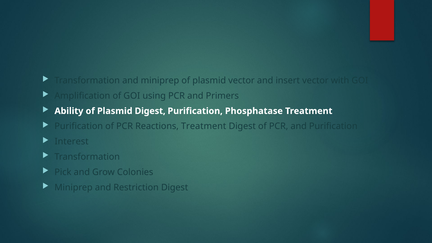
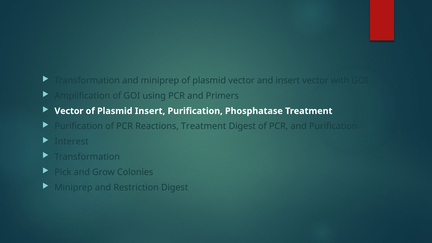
Ability at (69, 111): Ability -> Vector
Plasmid Digest: Digest -> Insert
